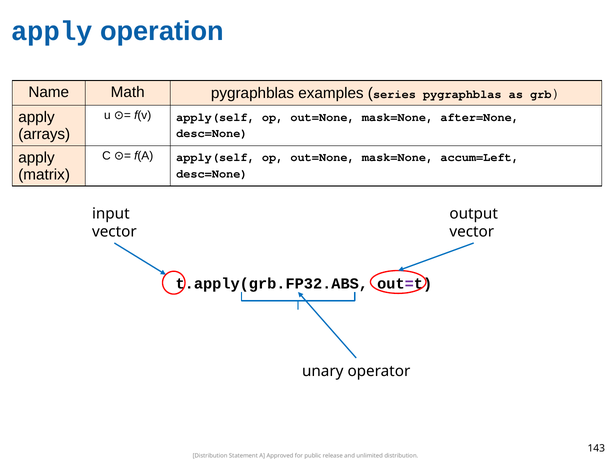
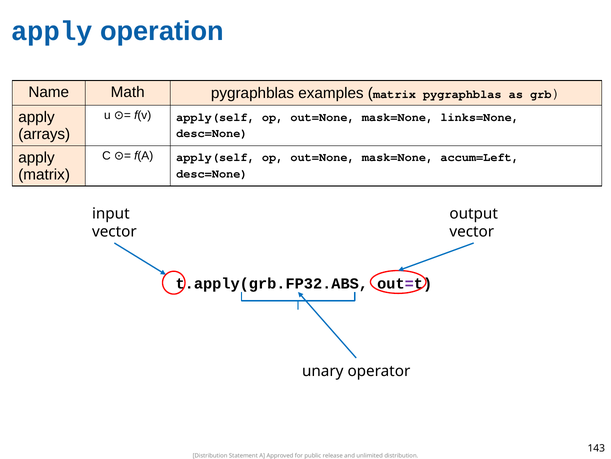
series at (395, 94): series -> matrix
after=None: after=None -> links=None
